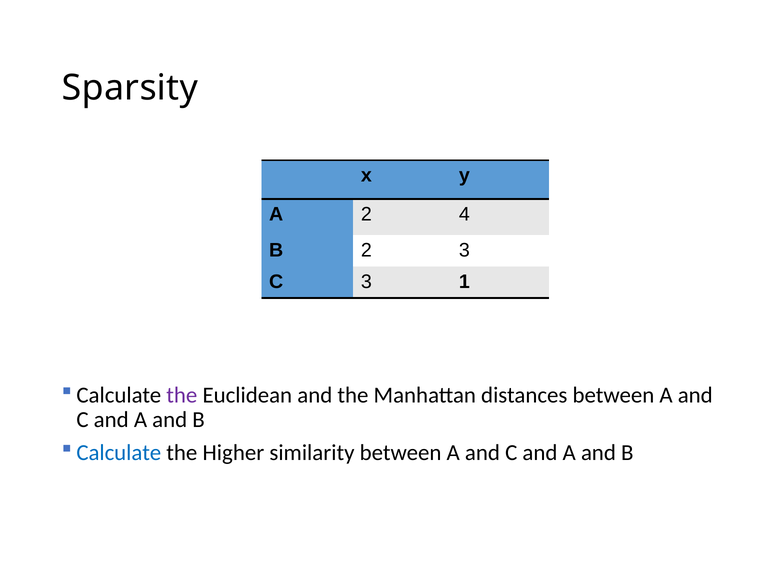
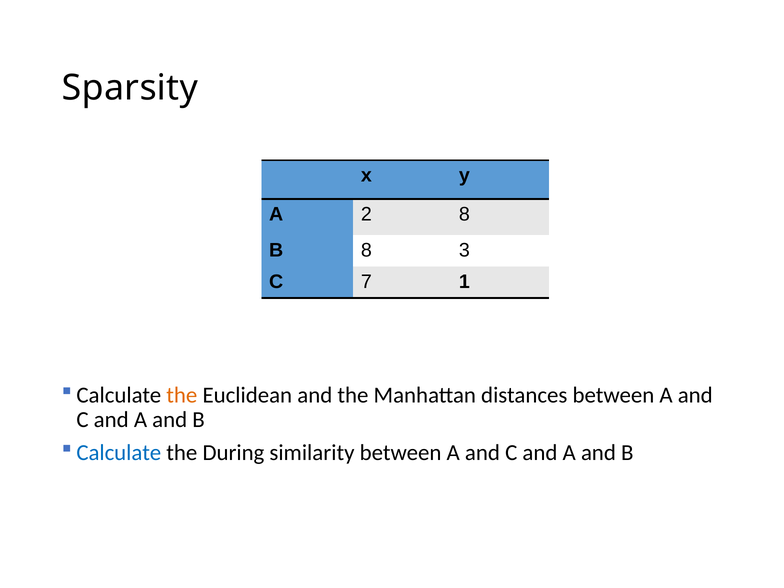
2 4: 4 -> 8
B 2: 2 -> 8
C 3: 3 -> 7
the at (182, 395) colour: purple -> orange
Higher: Higher -> During
